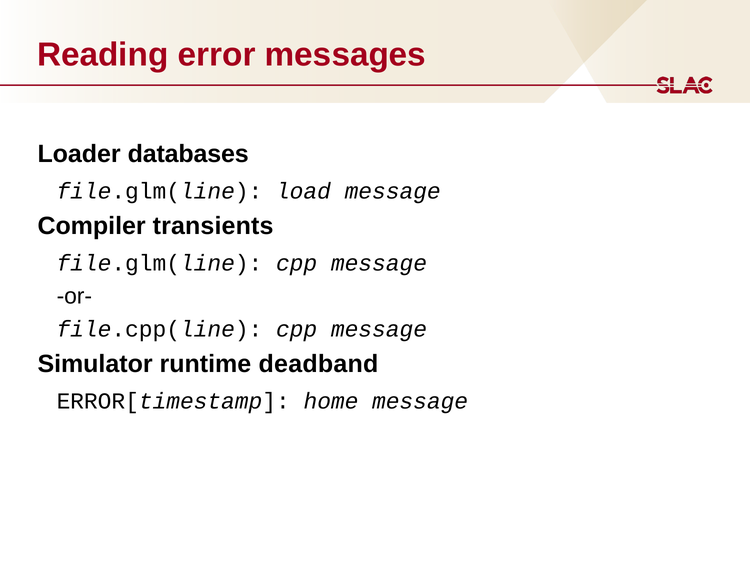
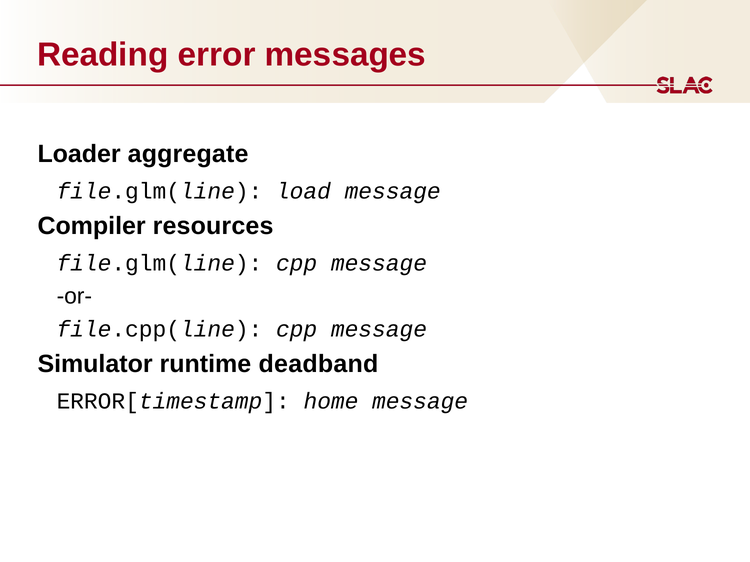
databases: databases -> aggregate
transients: transients -> resources
